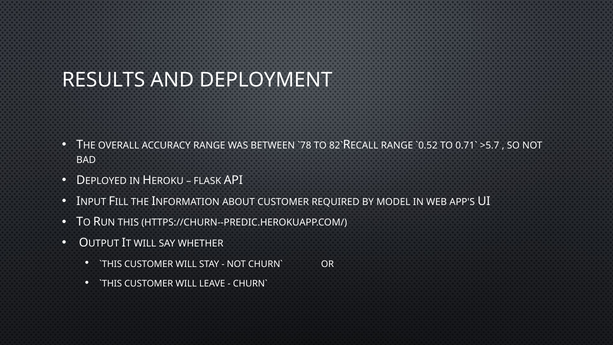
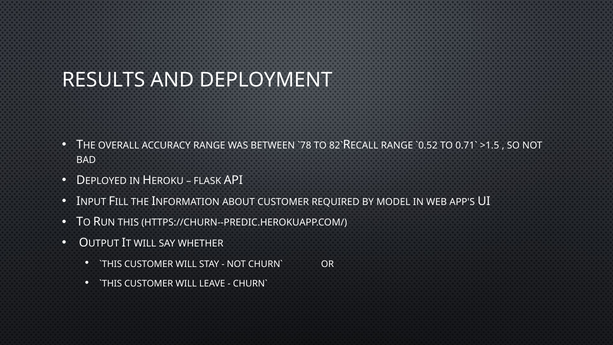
>5.7: >5.7 -> >1.5
